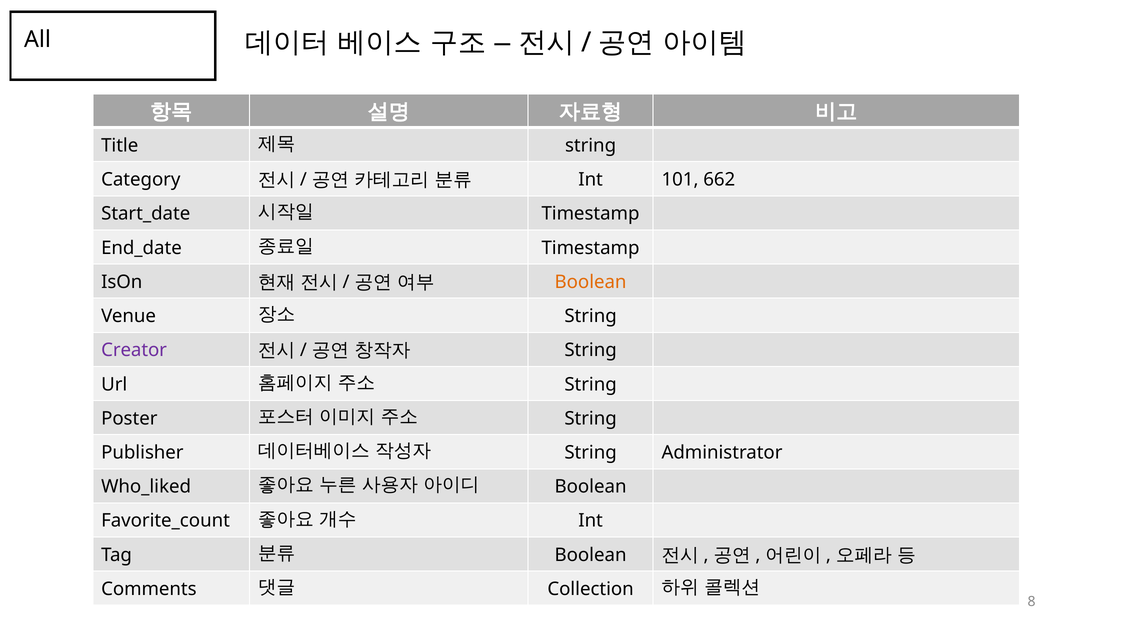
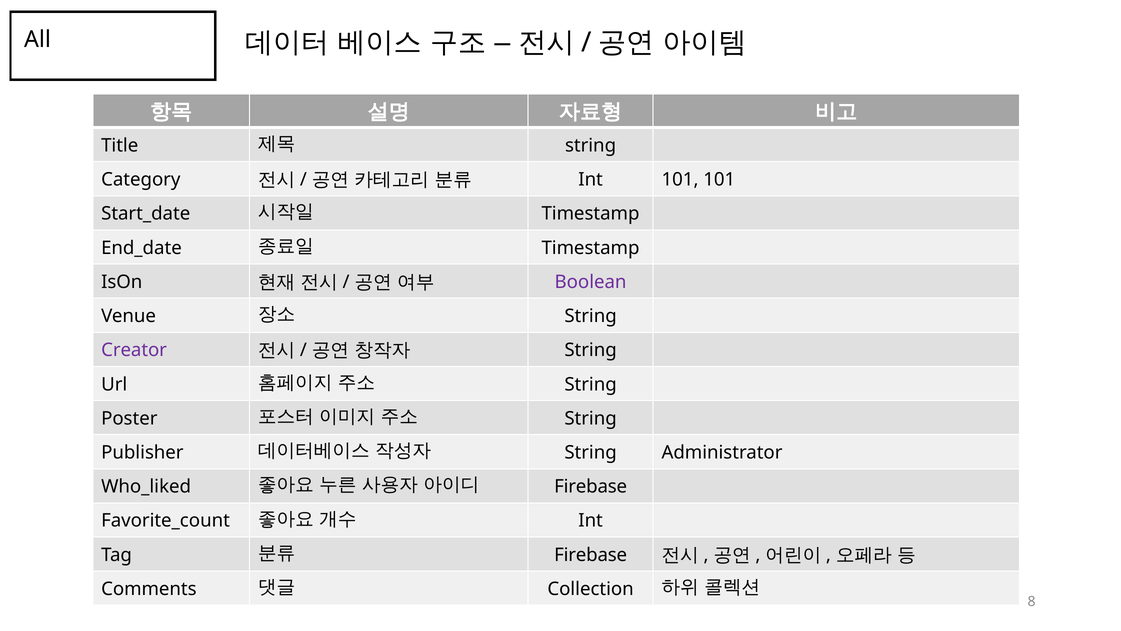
101 662: 662 -> 101
Boolean at (591, 282) colour: orange -> purple
Boolean at (591, 486): Boolean -> Firebase
Boolean at (591, 555): Boolean -> Firebase
